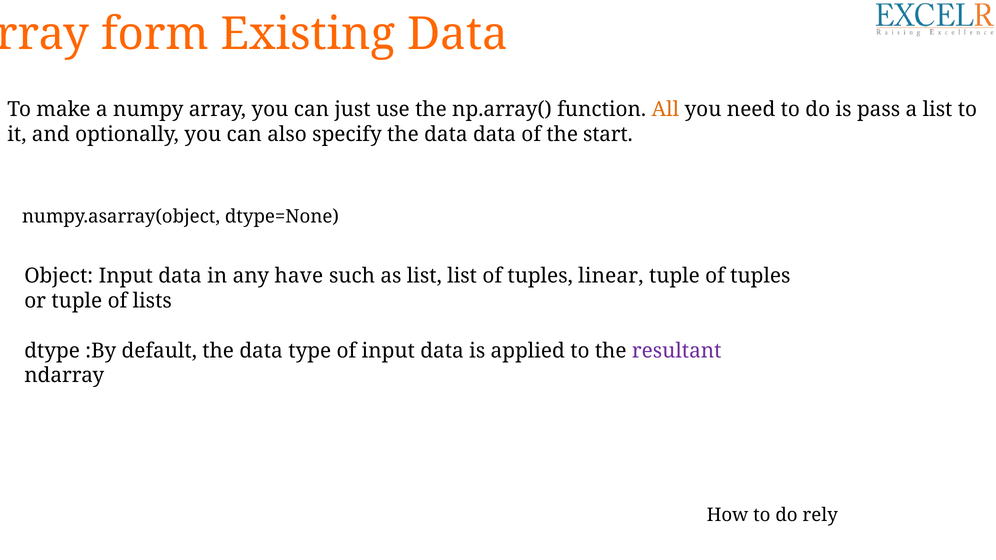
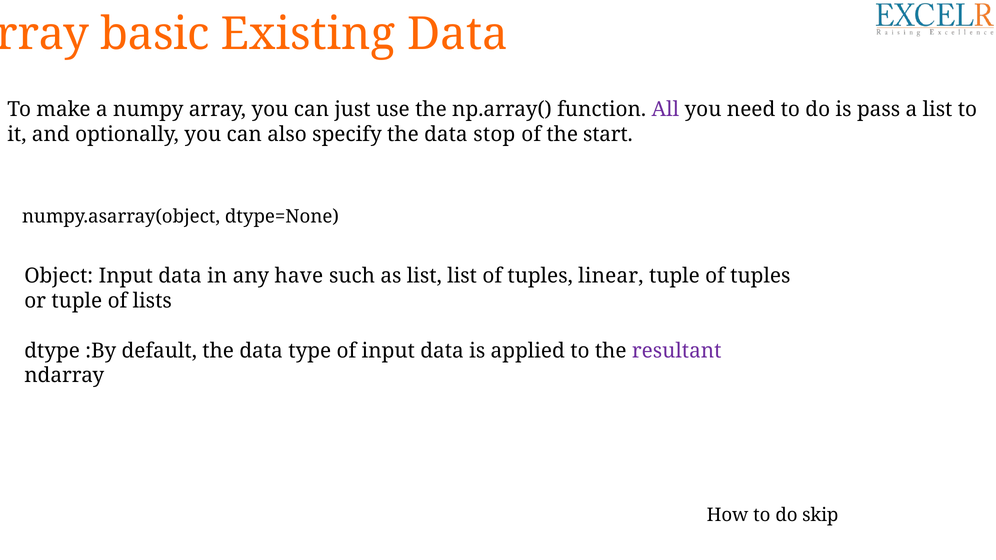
form: form -> basic
All colour: orange -> purple
data data: data -> stop
rely: rely -> skip
